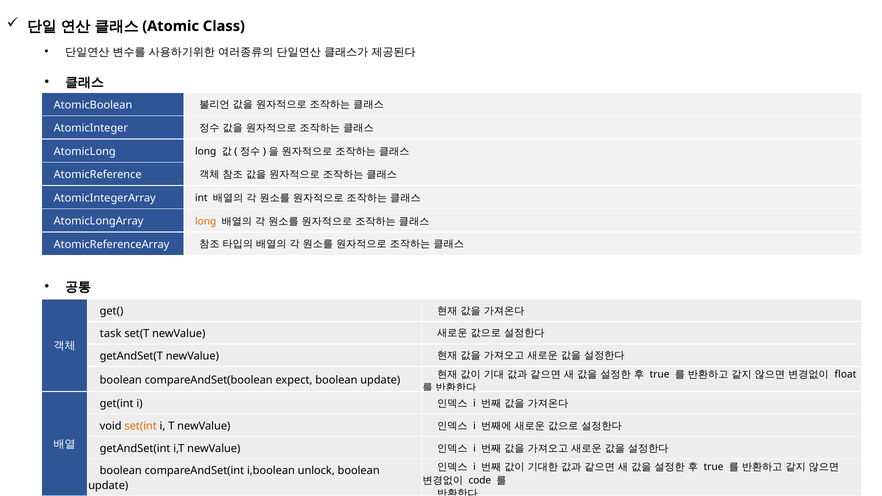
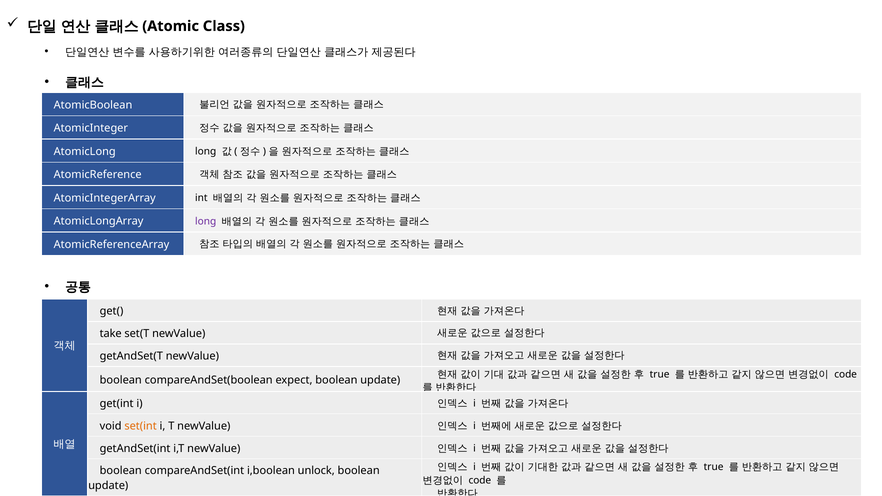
long at (206, 221) colour: orange -> purple
task: task -> take
float at (846, 375): float -> code
